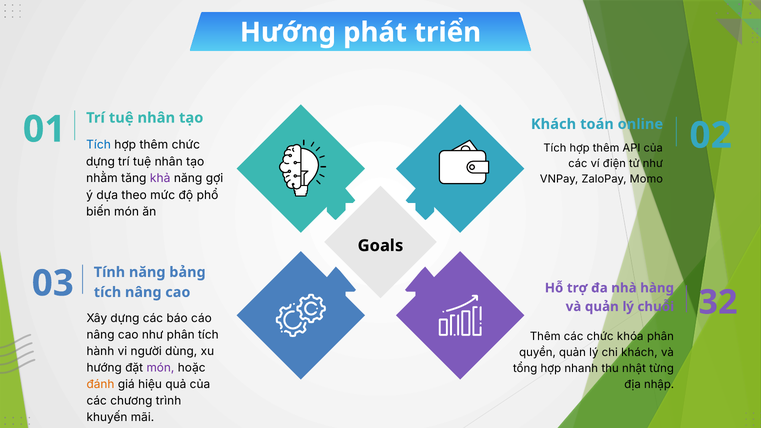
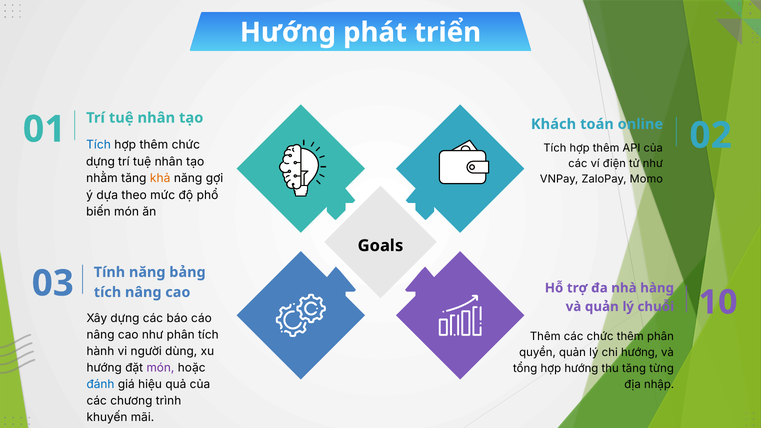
khả colour: purple -> orange
32: 32 -> 10
chức khóa: khóa -> thêm
chi khách: khách -> hướng
hợp nhanh: nhanh -> hướng
thu nhật: nhật -> tăng
đánh colour: orange -> blue
